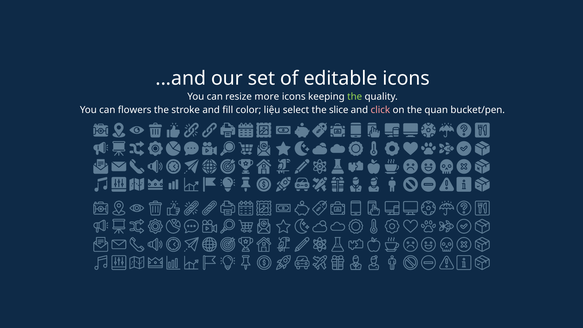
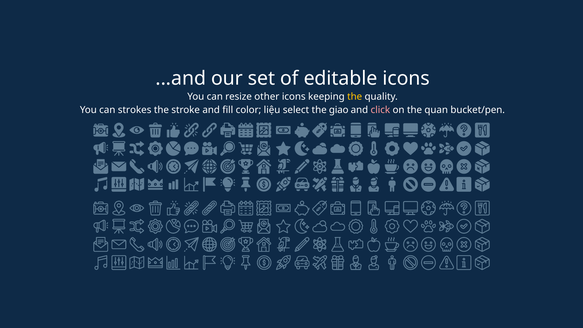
more: more -> other
the at (355, 96) colour: light green -> yellow
flowers: flowers -> strokes
slice: slice -> giao
